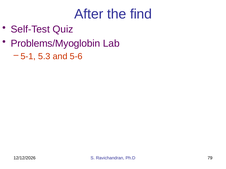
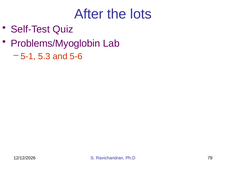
find: find -> lots
